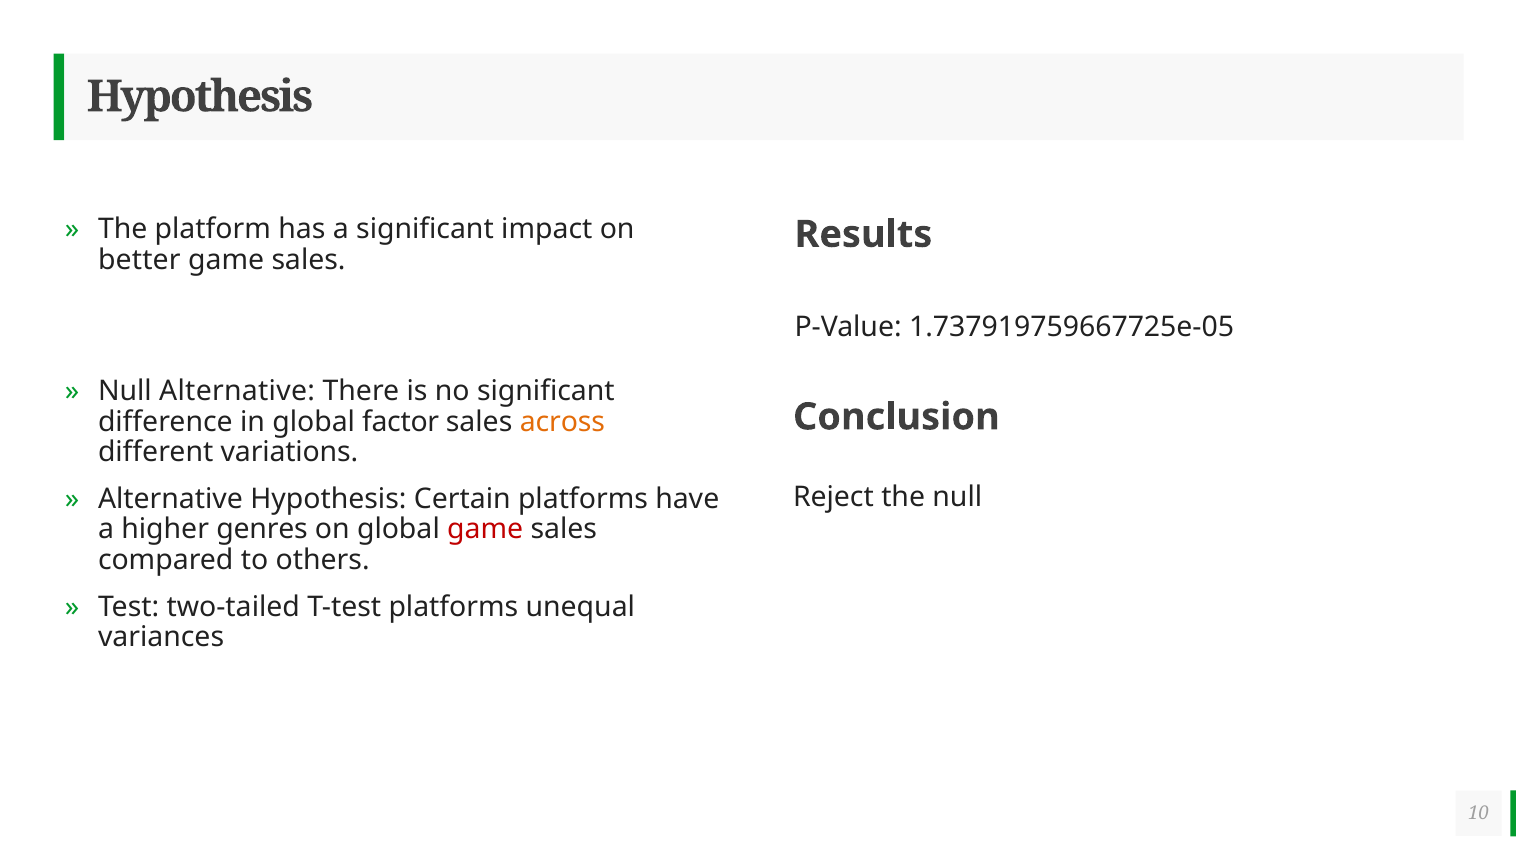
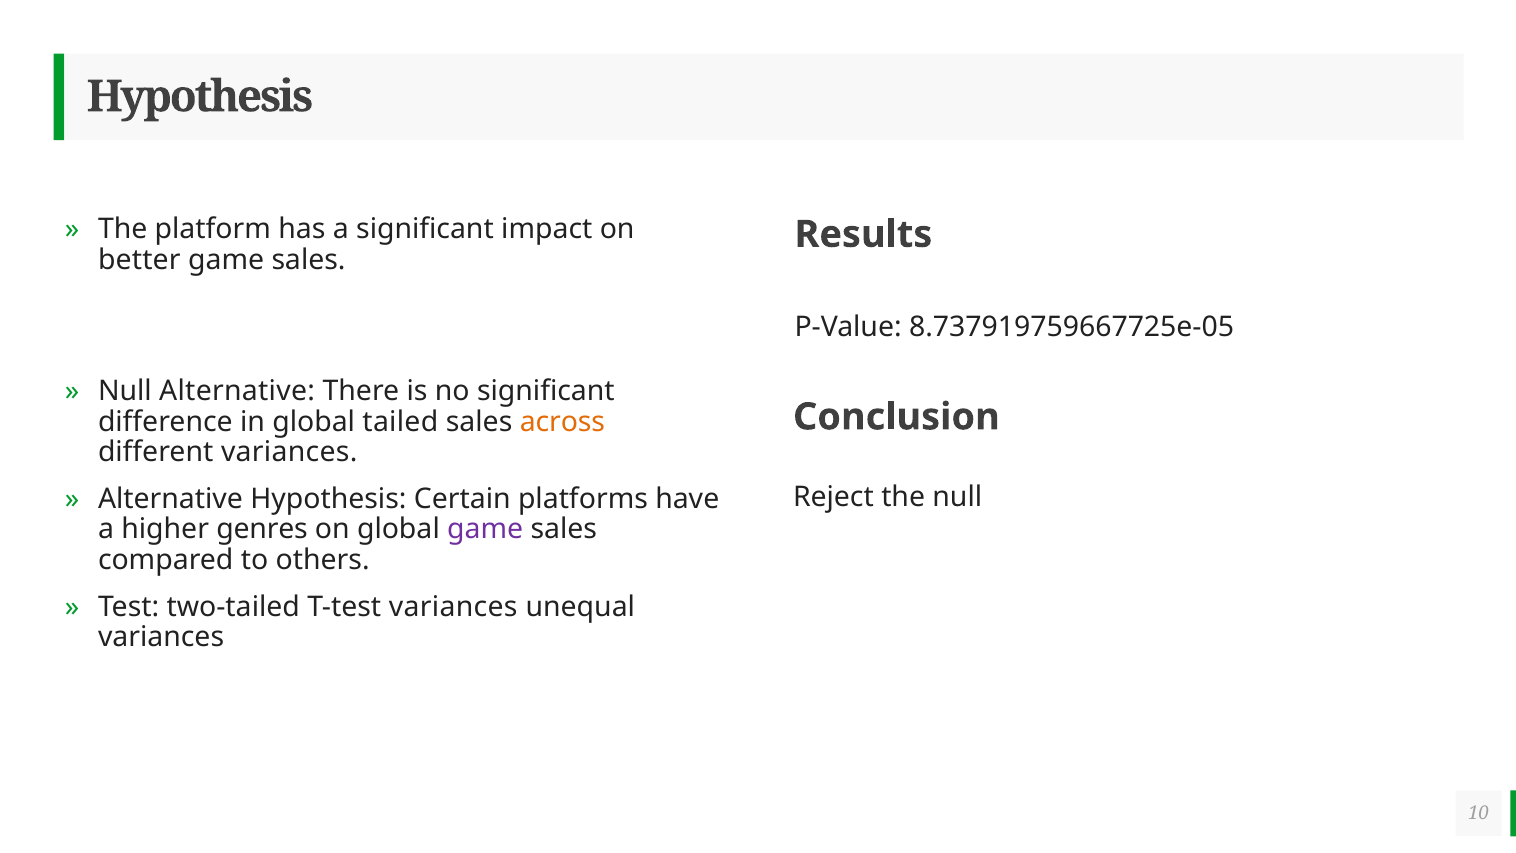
1.737919759667725e-05: 1.737919759667725e-05 -> 8.737919759667725e-05
factor: factor -> tailed
different variations: variations -> variances
game at (485, 529) colour: red -> purple
T-test platforms: platforms -> variances
